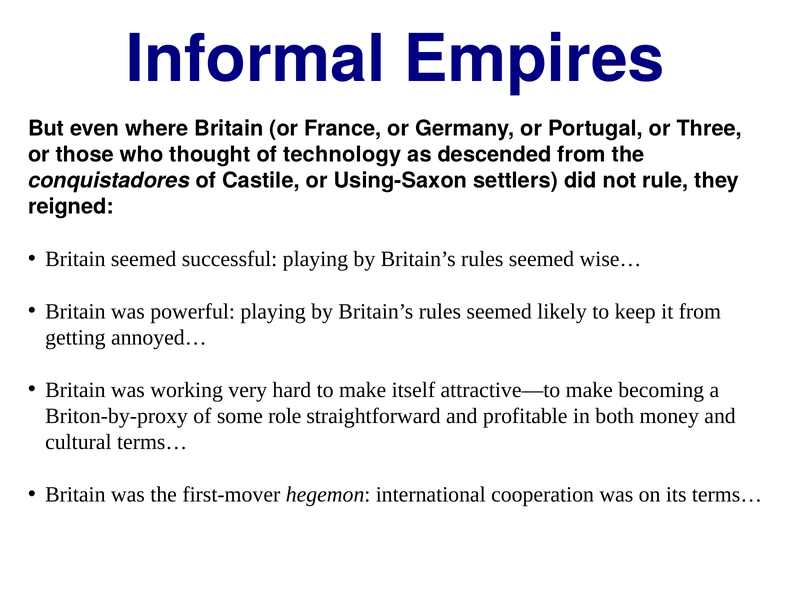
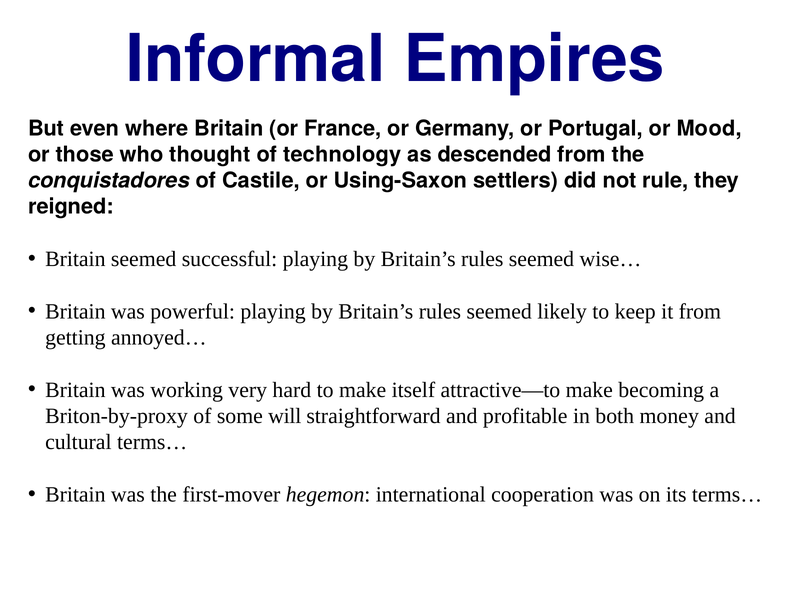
Three: Three -> Mood
role: role -> will
